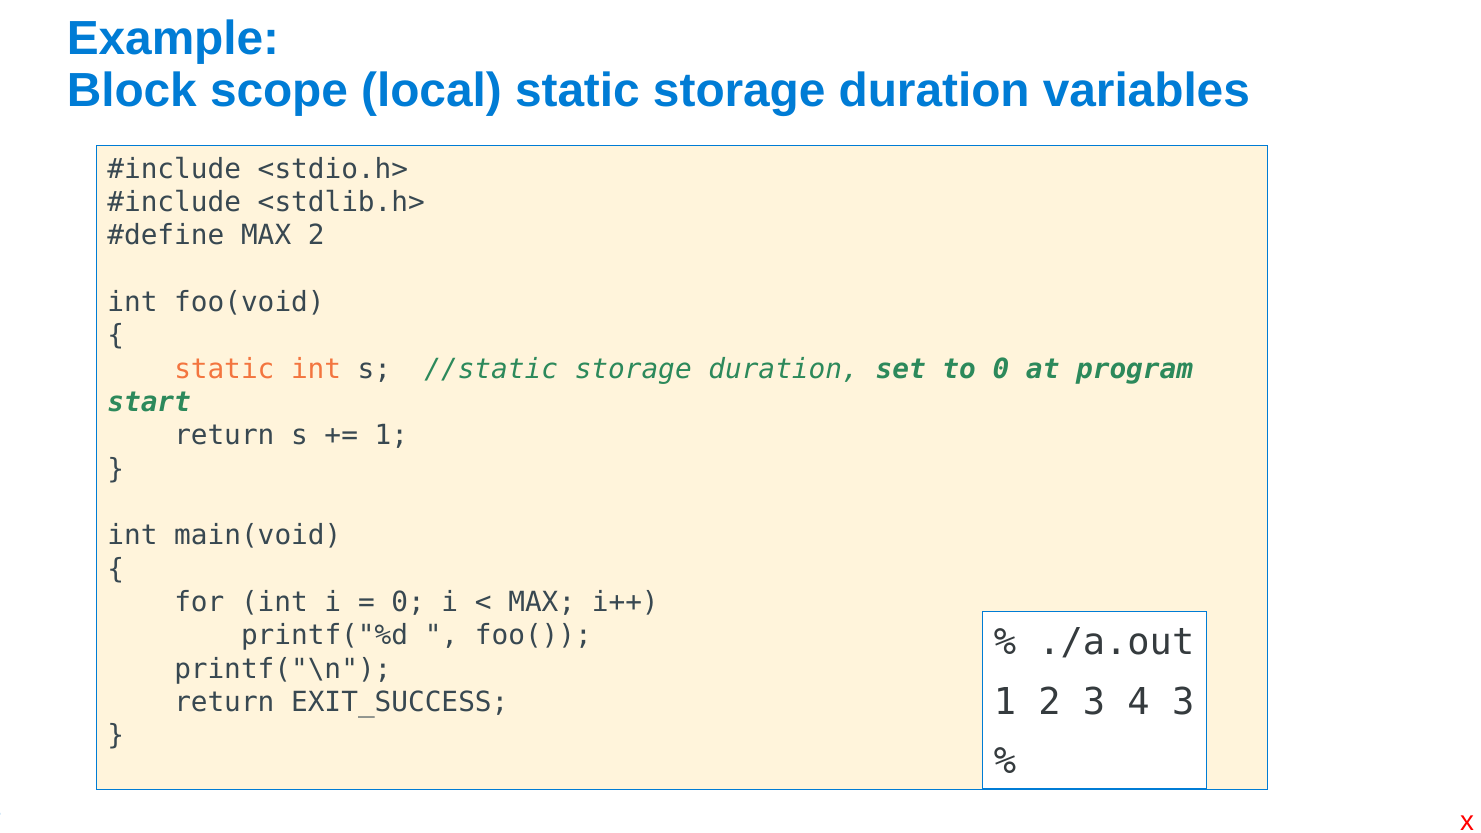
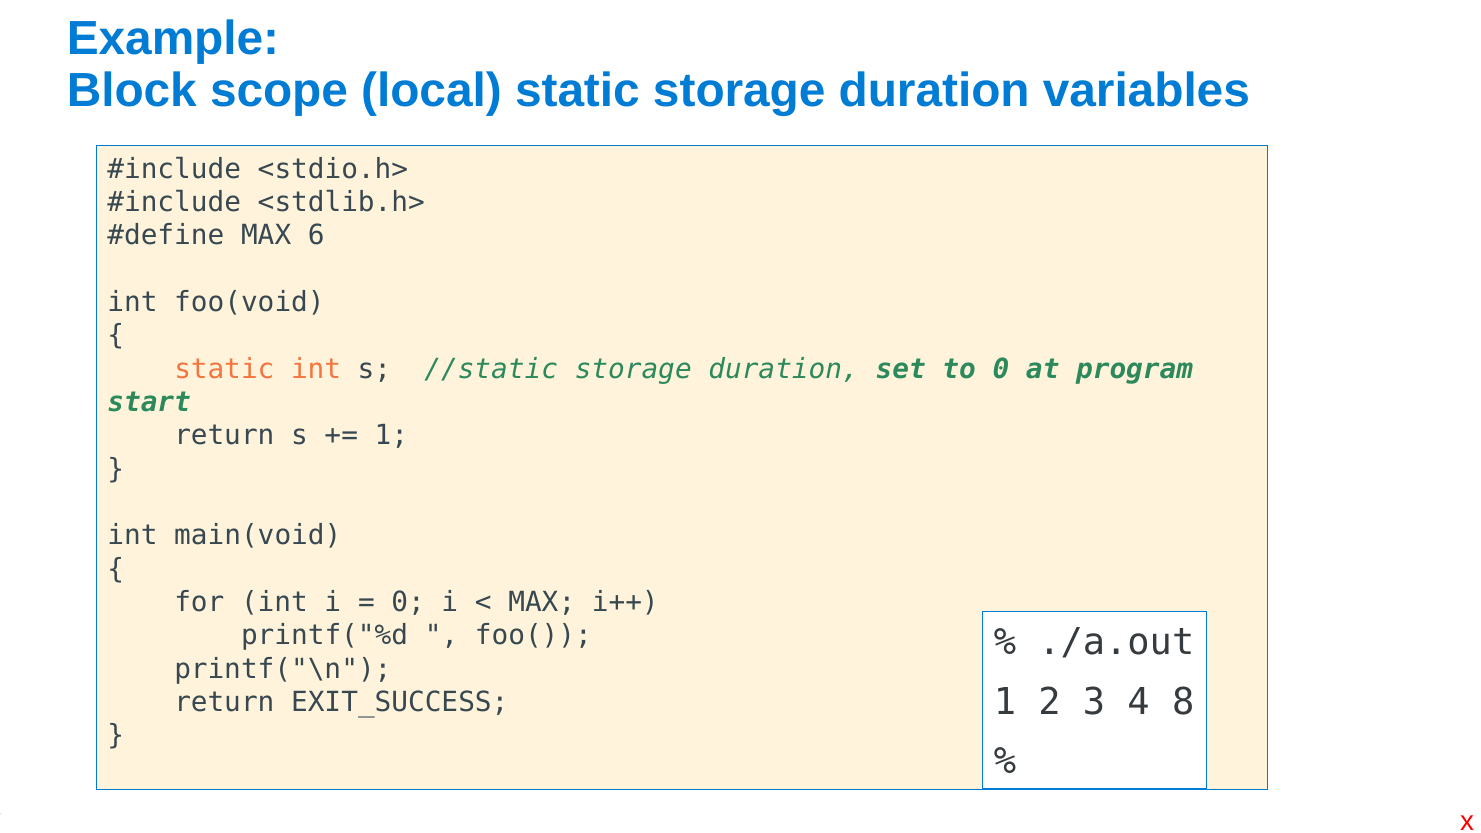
MAX 2: 2 -> 6
4 3: 3 -> 8
